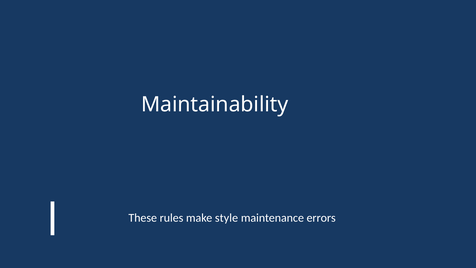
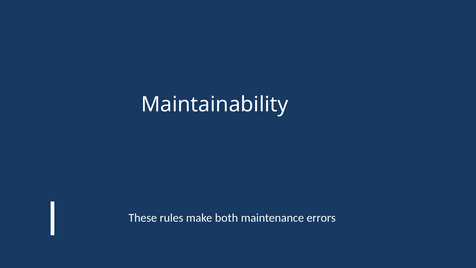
style: style -> both
